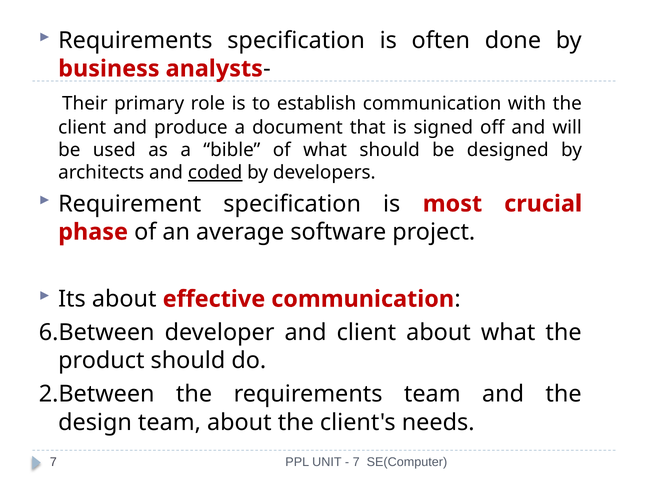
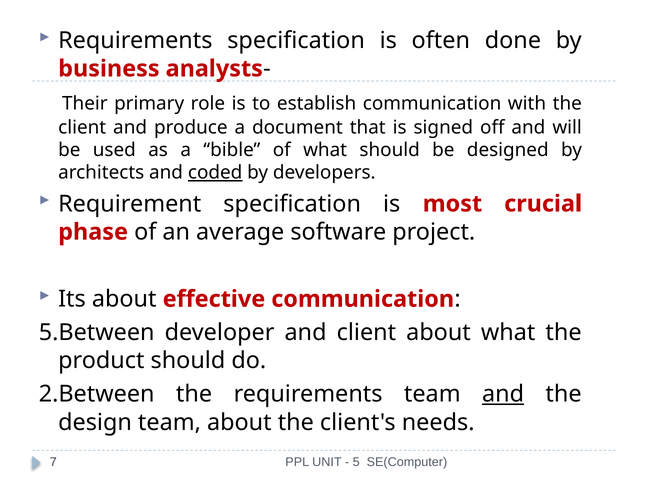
6.Between: 6.Between -> 5.Between
and at (503, 394) underline: none -> present
7 at (356, 462): 7 -> 5
